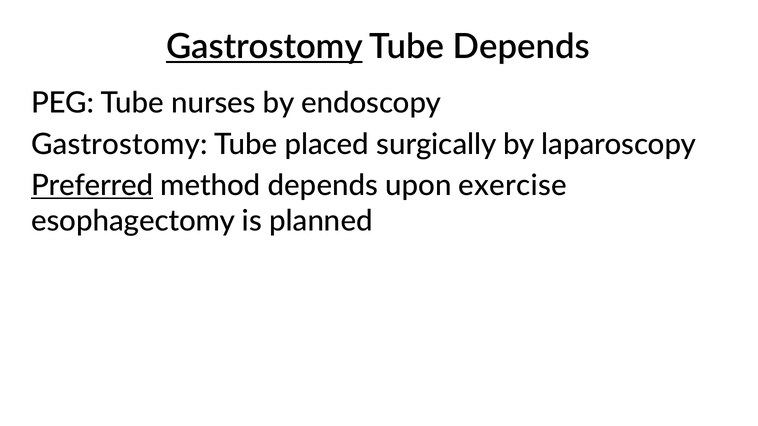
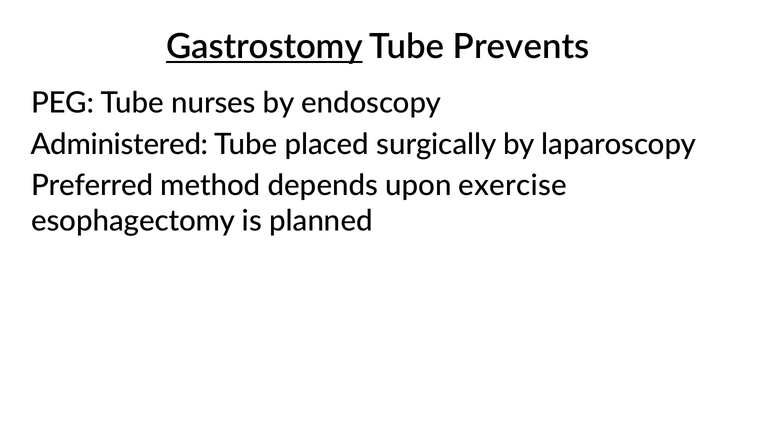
Tube Depends: Depends -> Prevents
Gastrostomy at (119, 144): Gastrostomy -> Administered
Preferred underline: present -> none
